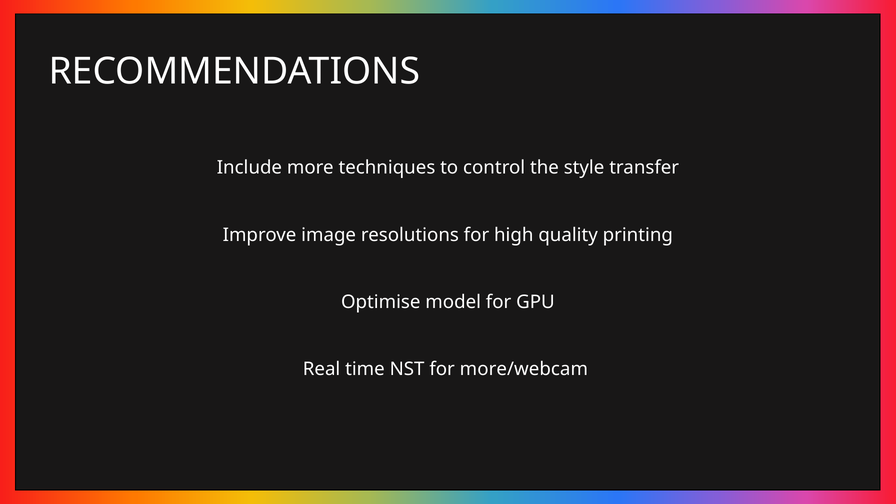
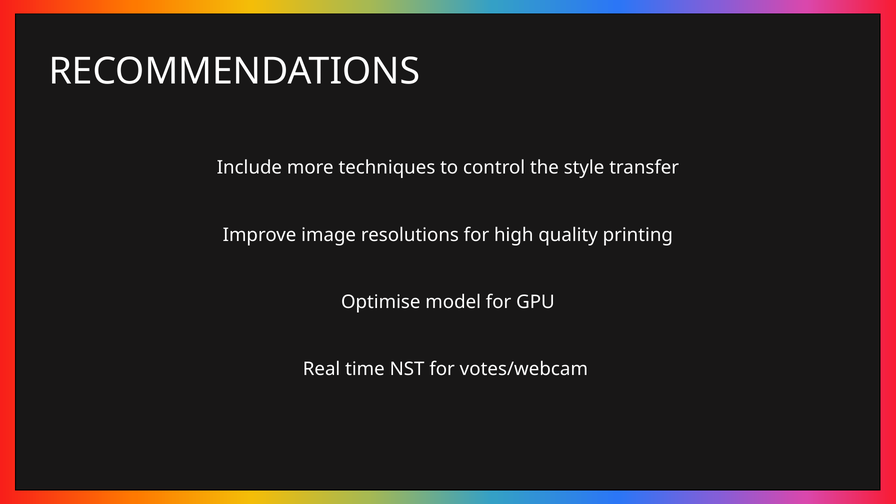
more/webcam: more/webcam -> votes/webcam
